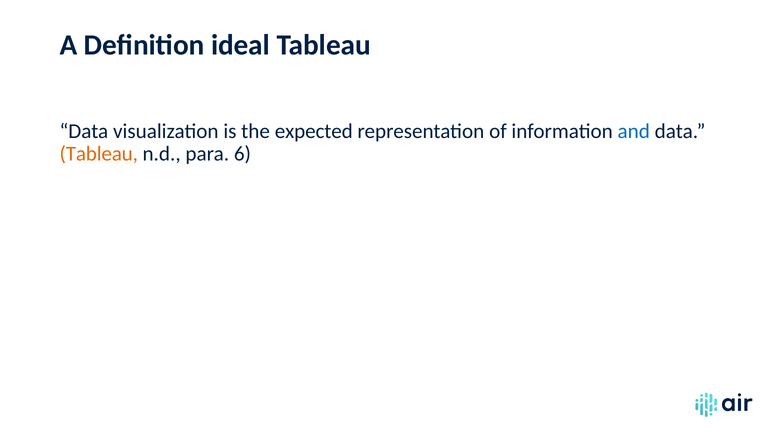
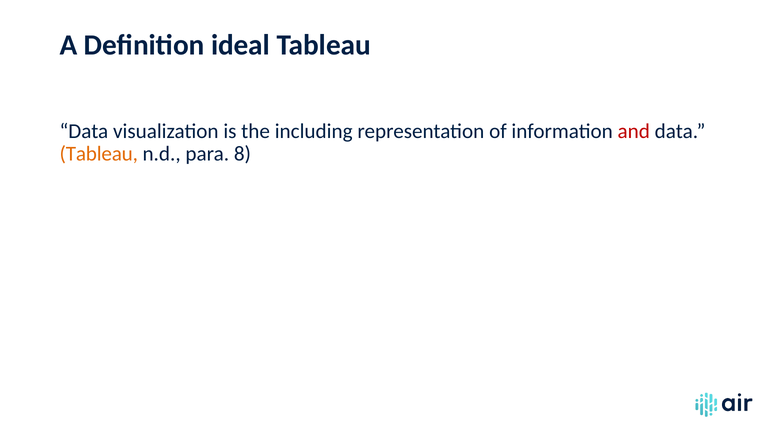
expected: expected -> including
and colour: blue -> red
6: 6 -> 8
